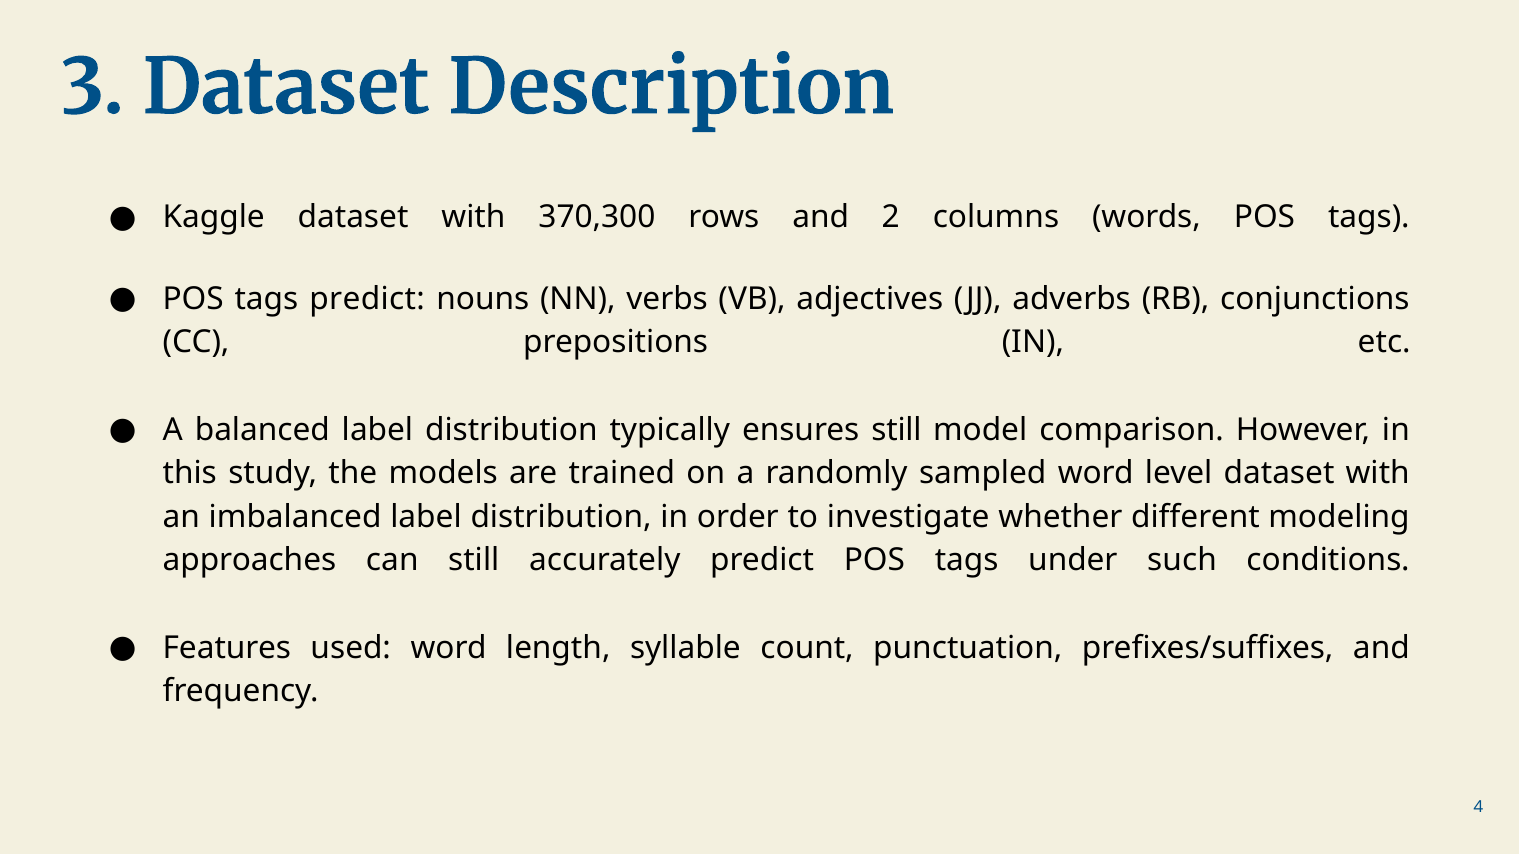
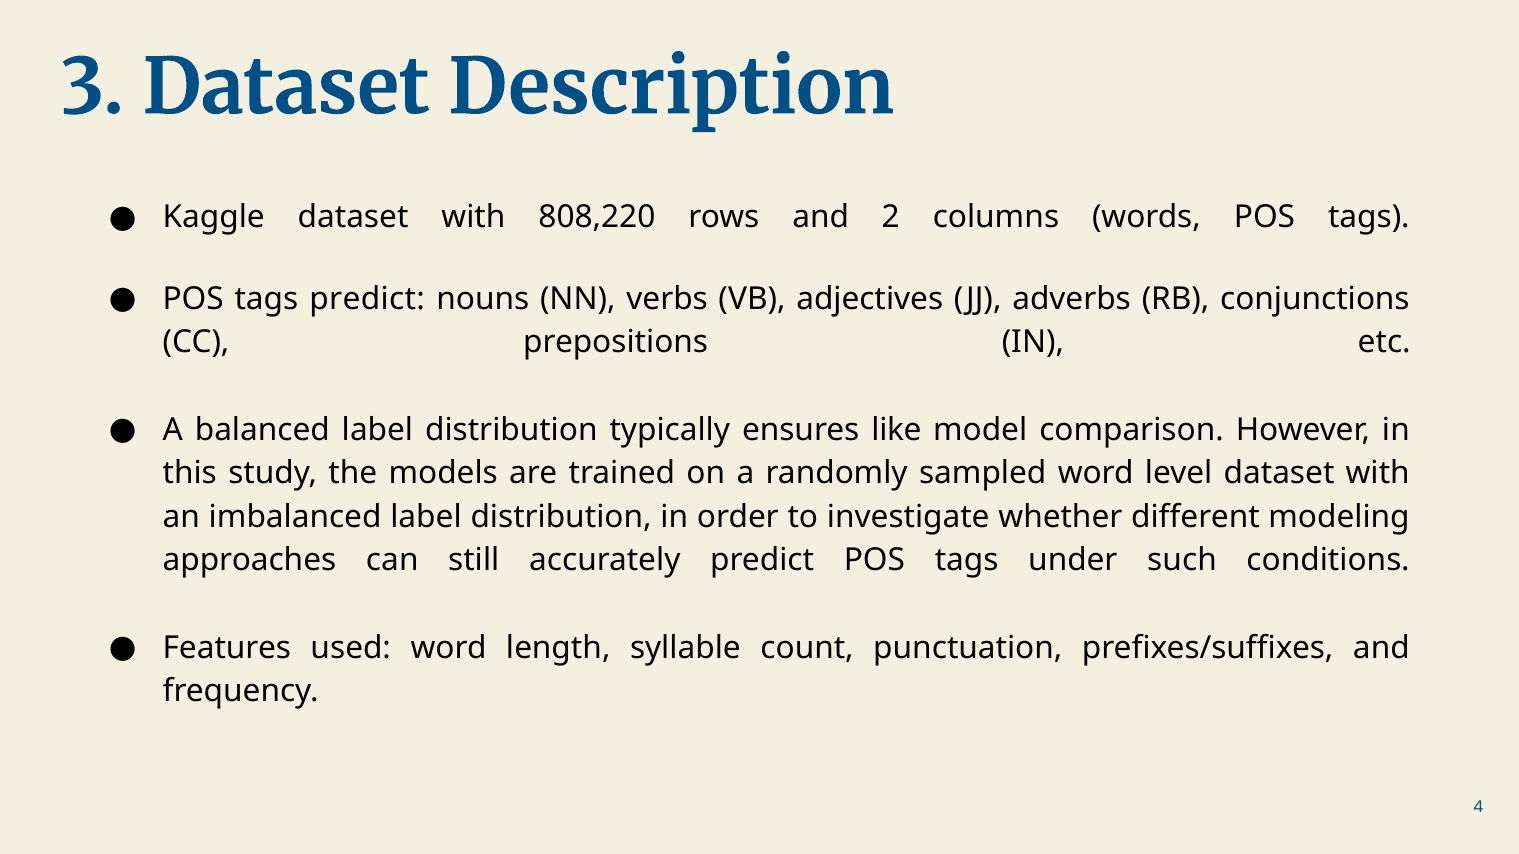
370,300: 370,300 -> 808,220
ensures still: still -> like
